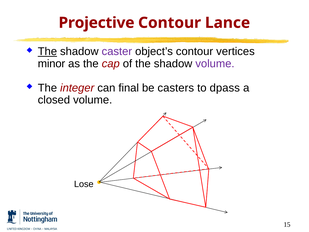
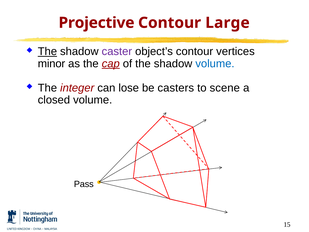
Lance: Lance -> Large
cap underline: none -> present
volume at (215, 64) colour: purple -> blue
final: final -> lose
dpass: dpass -> scene
Lose: Lose -> Pass
